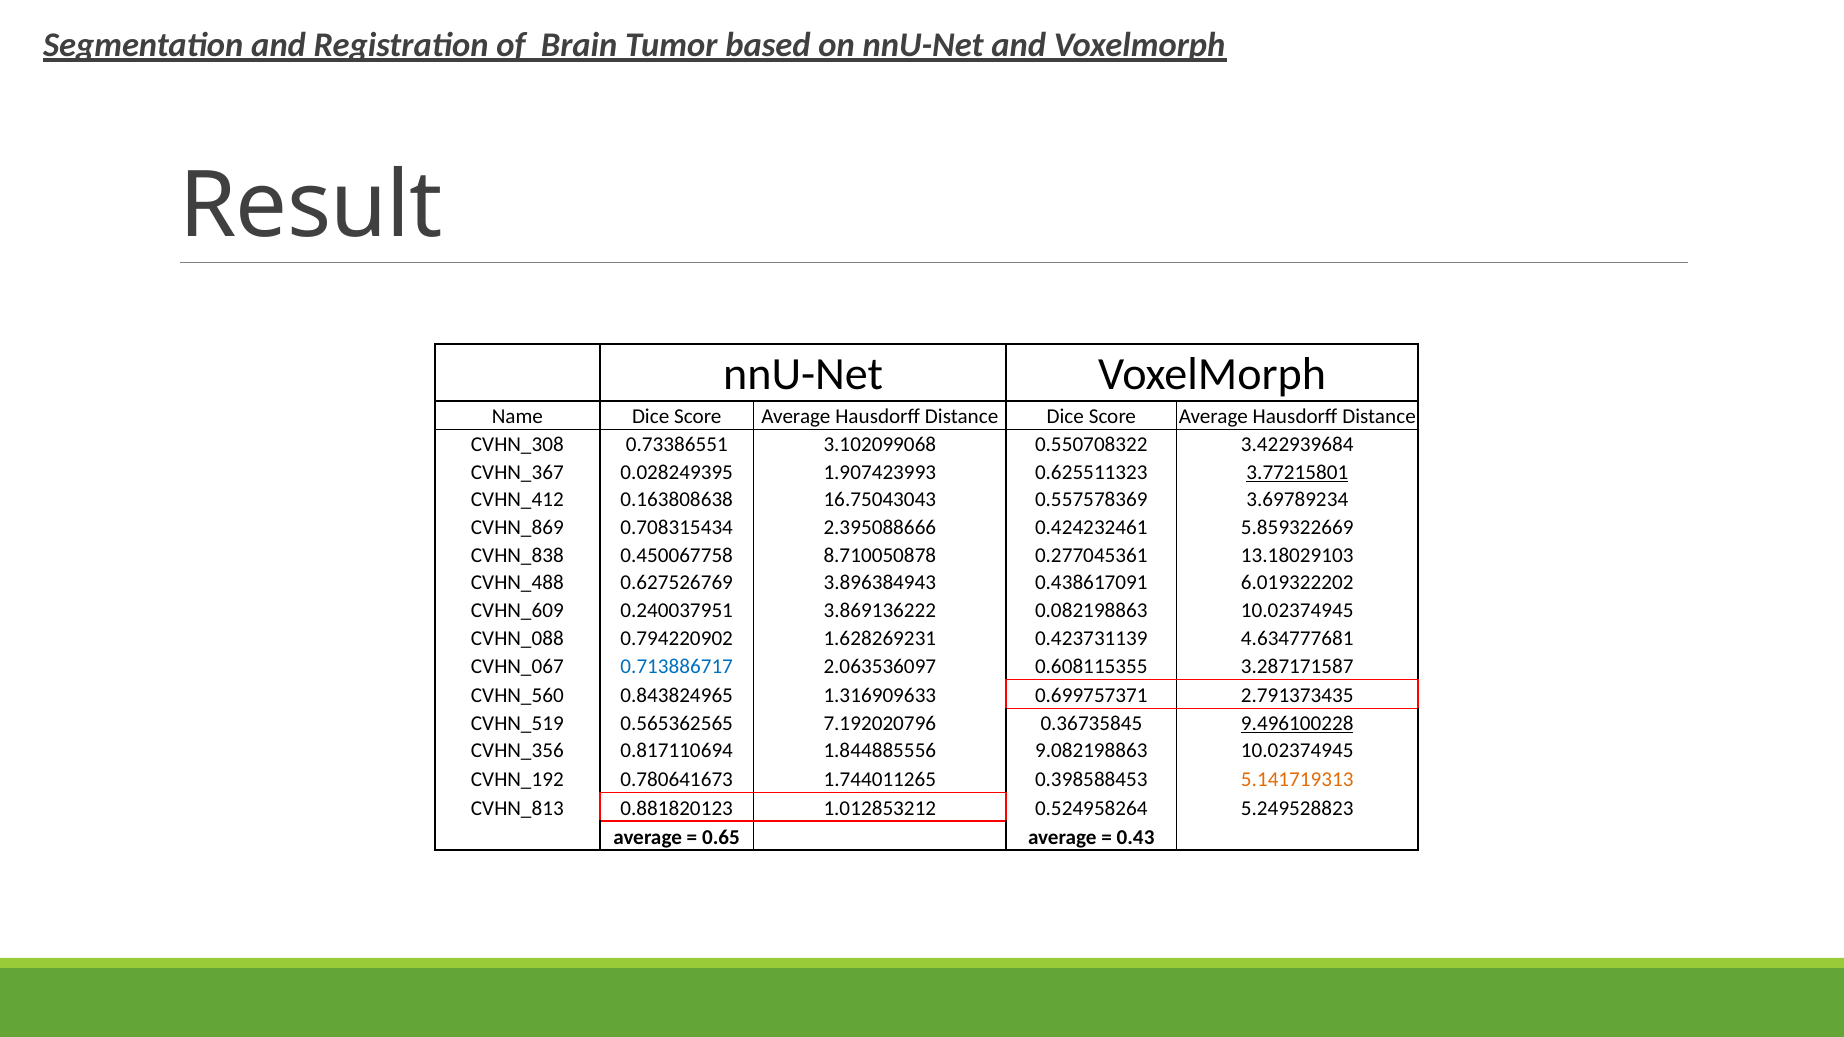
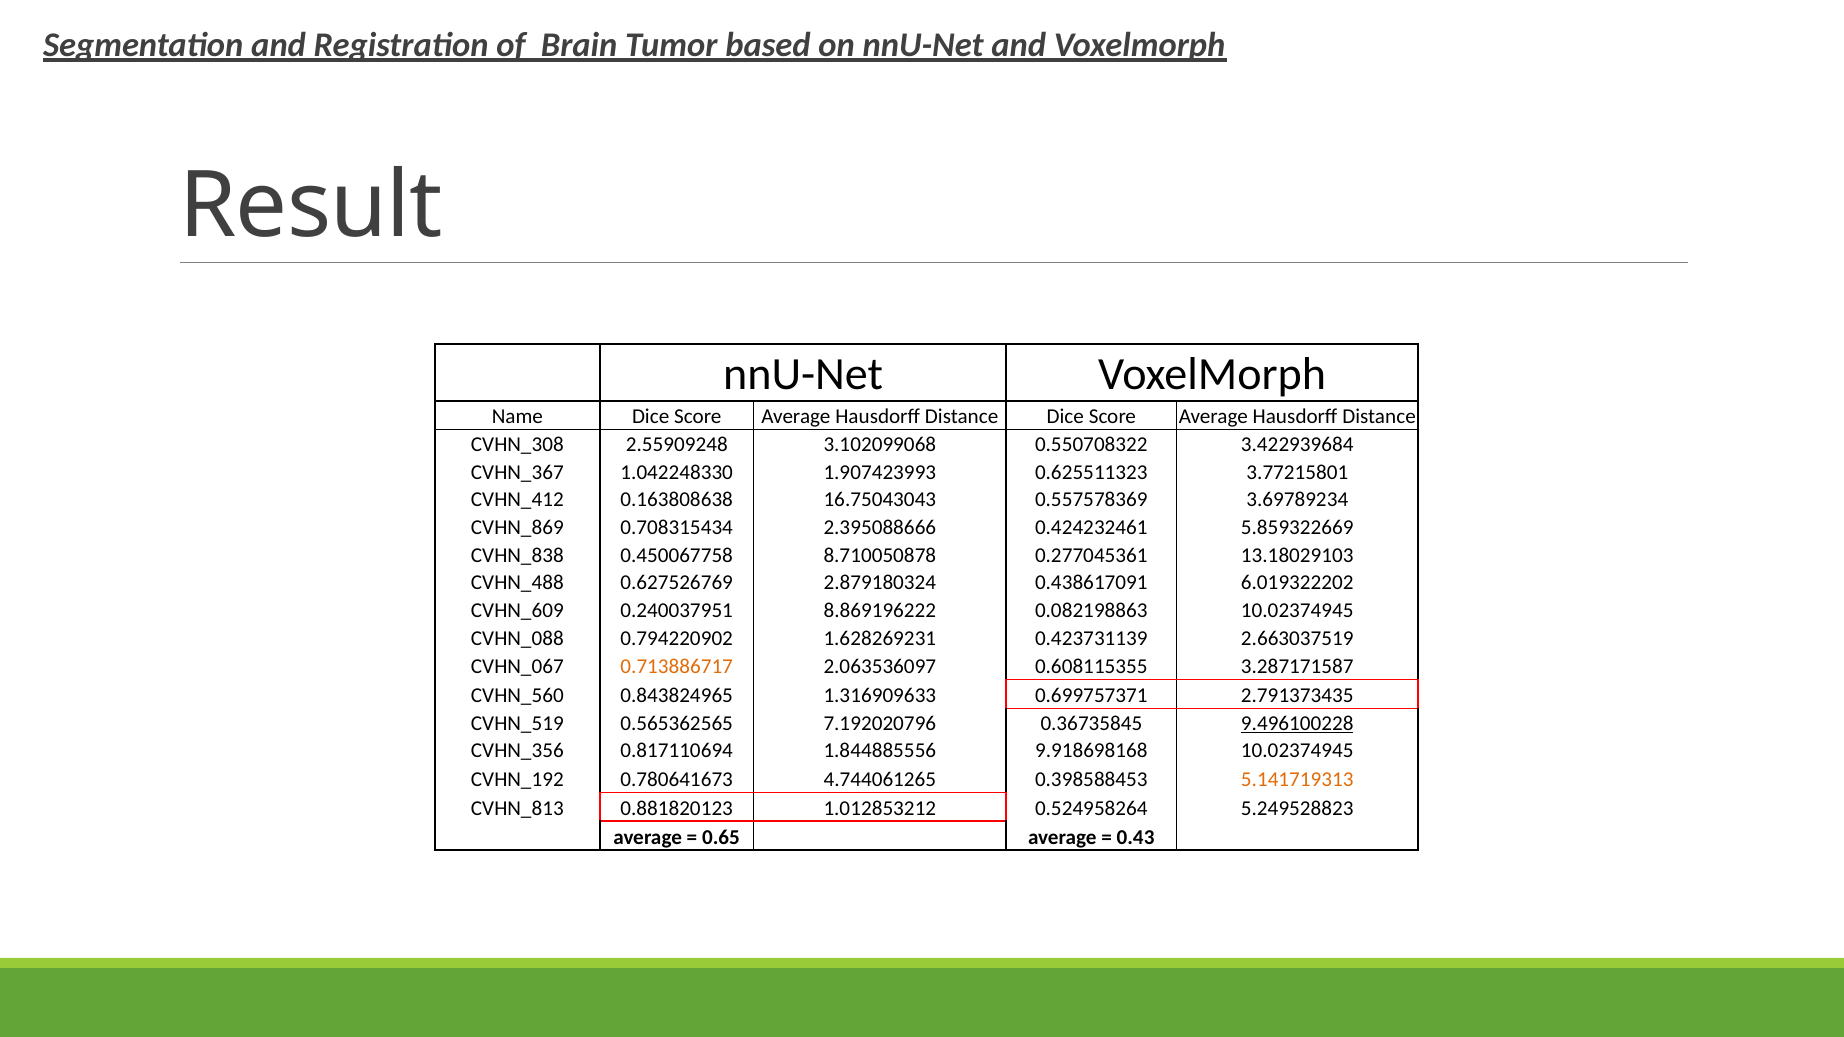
0.73386551: 0.73386551 -> 2.55909248
0.028249395: 0.028249395 -> 1.042248330
3.77215801 underline: present -> none
3.896384943: 3.896384943 -> 2.879180324
3.869136222: 3.869136222 -> 8.869196222
4.634777681: 4.634777681 -> 2.663037519
0.713886717 colour: blue -> orange
9.082198863: 9.082198863 -> 9.918698168
1.744011265: 1.744011265 -> 4.744061265
